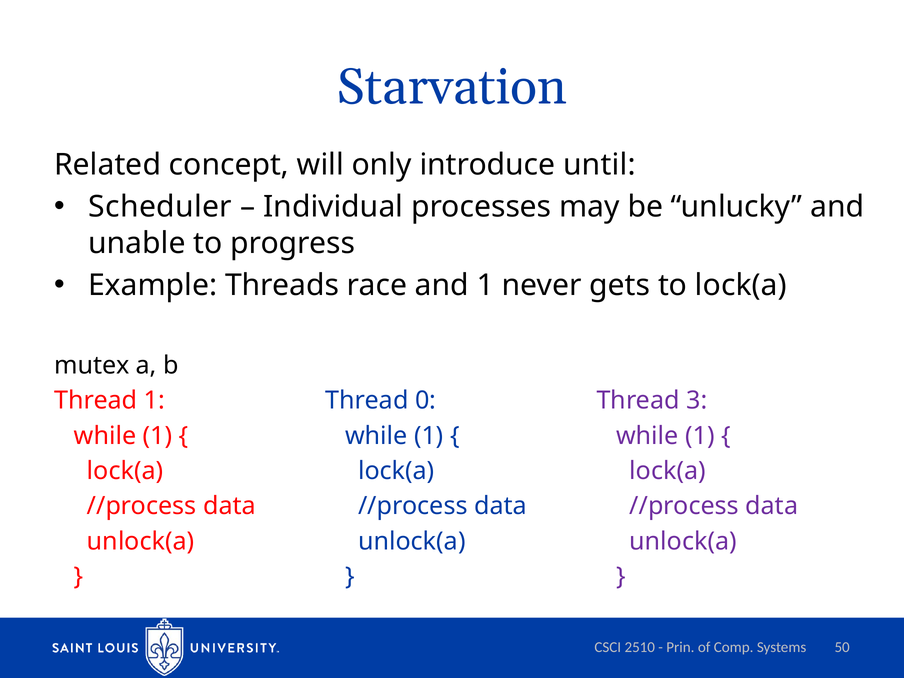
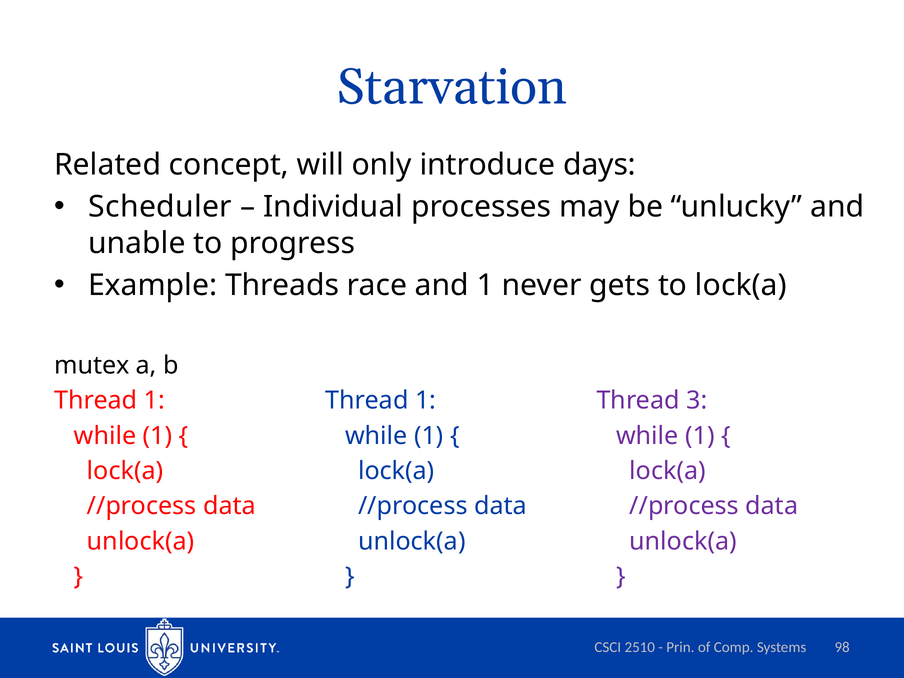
until: until -> days
1 Thread 0: 0 -> 1
50: 50 -> 98
